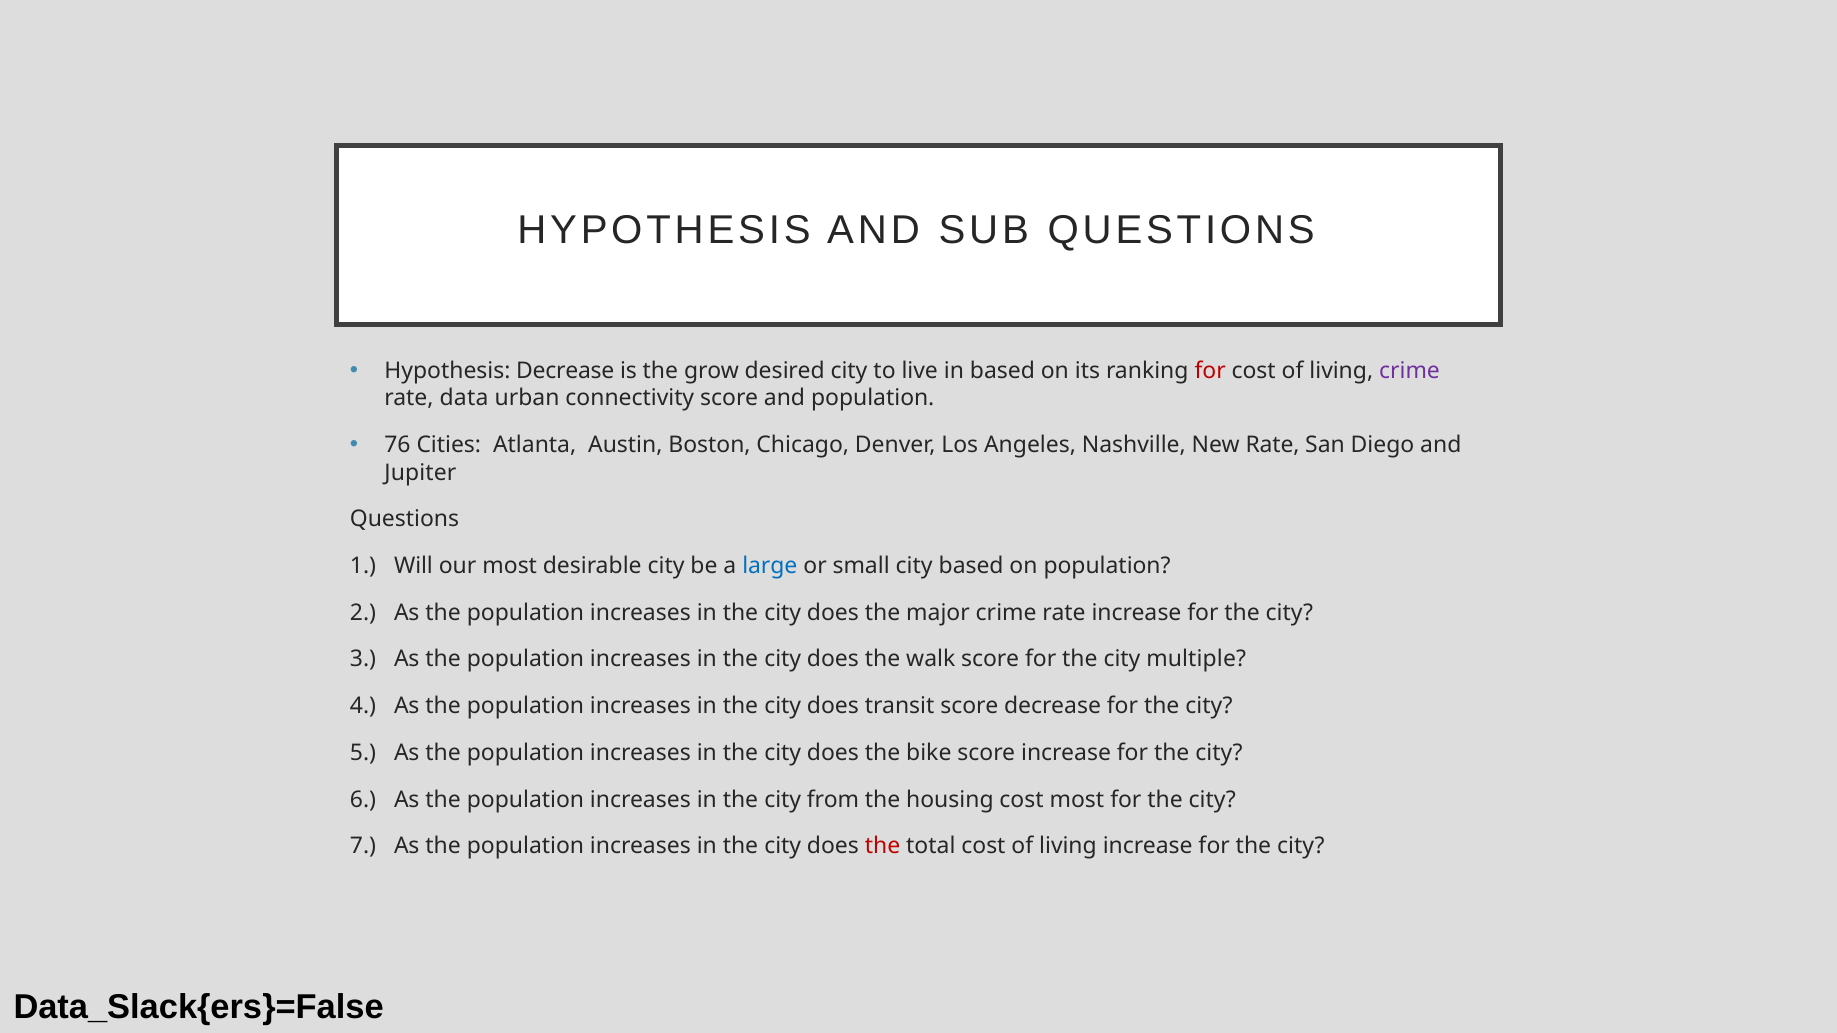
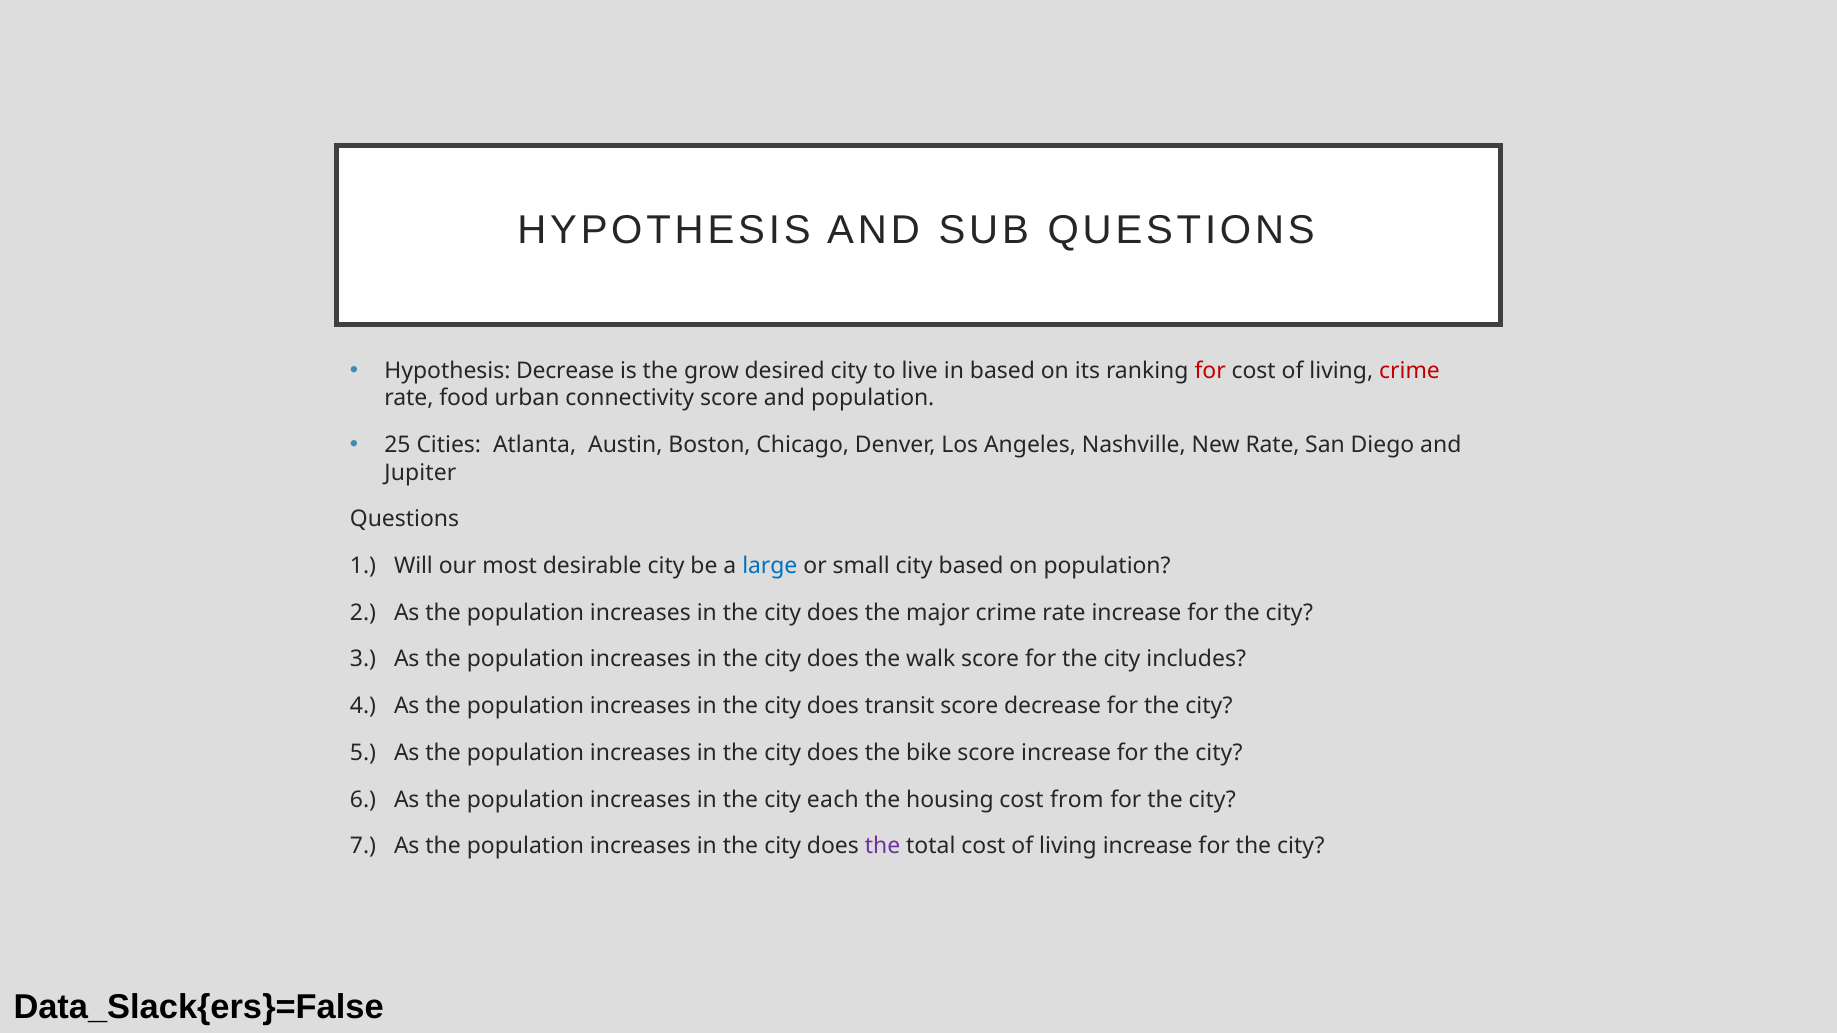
crime at (1410, 371) colour: purple -> red
data: data -> food
76: 76 -> 25
multiple: multiple -> includes
from: from -> each
cost most: most -> from
the at (883, 846) colour: red -> purple
